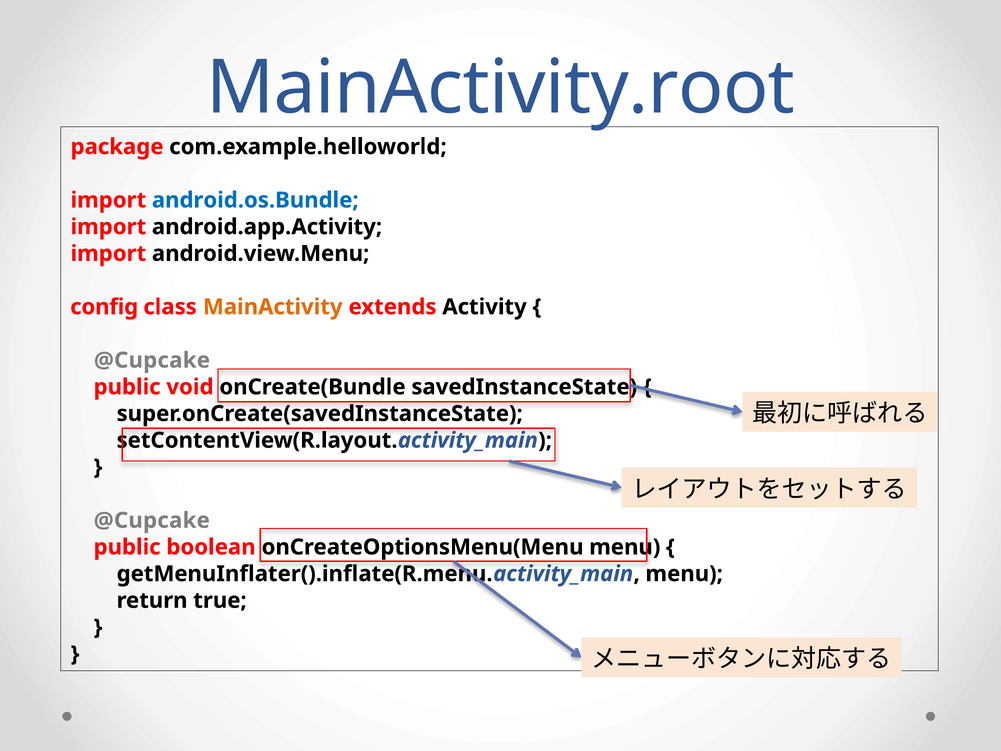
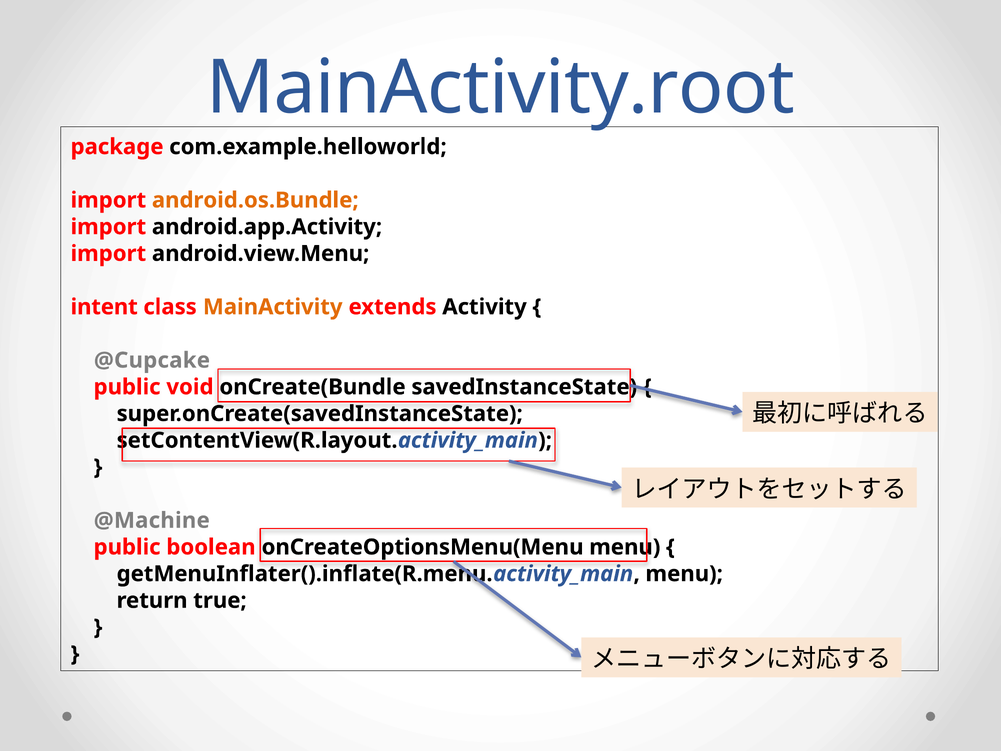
android.os.Bundle colour: blue -> orange
config: config -> intent
@Cupcake at (152, 520): @Cupcake -> @Machine
